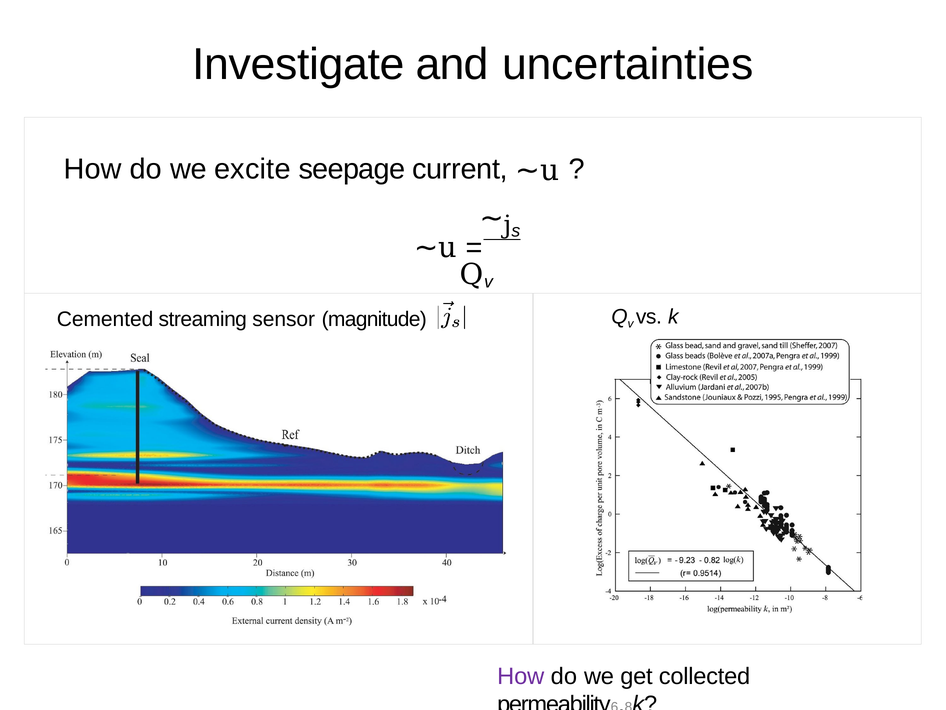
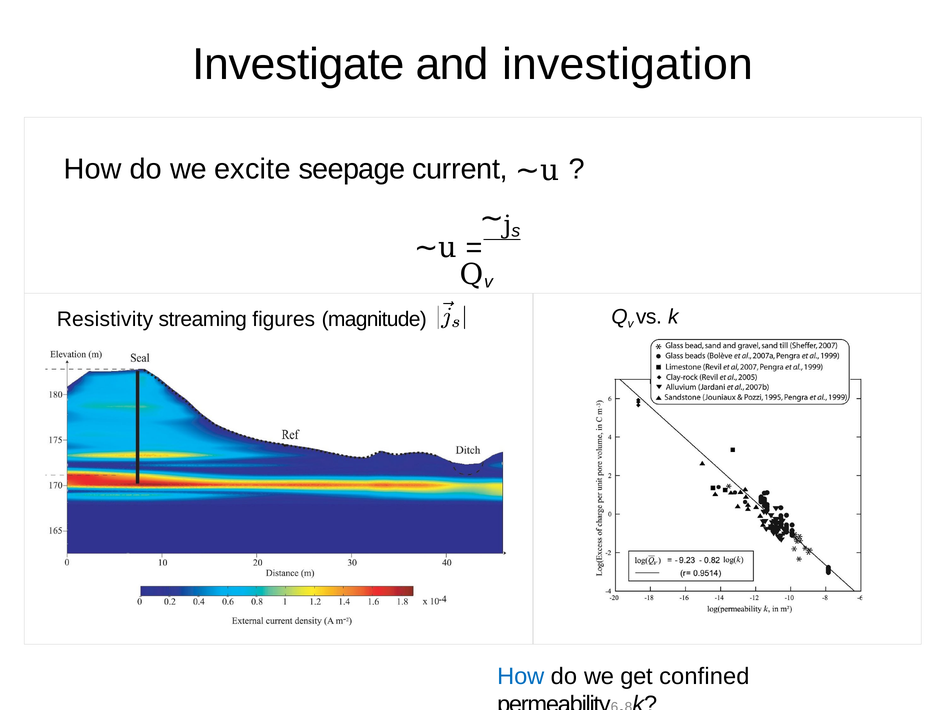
uncertainties: uncertainties -> investigation
Cemented: Cemented -> Resistivity
sensor: sensor -> figures
How at (521, 676) colour: purple -> blue
collected: collected -> confined
